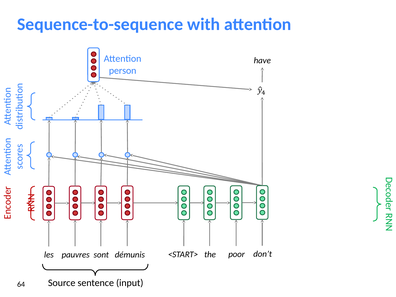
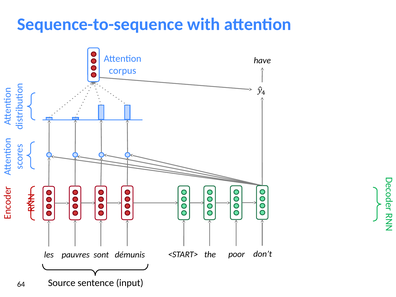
person: person -> corpus
